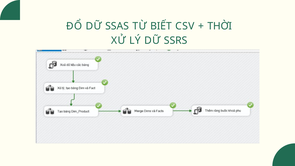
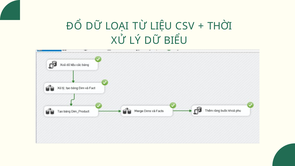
SSAS: SSAS -> LOẠI
BIẾT: BIẾT -> LIỆU
SSRS: SSRS -> BIỂU
